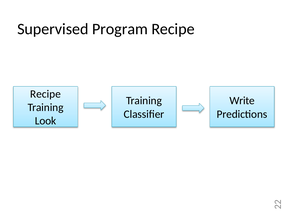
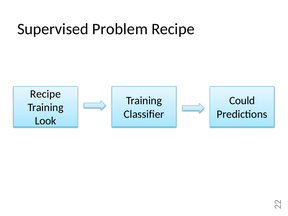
Program: Program -> Problem
Write: Write -> Could
